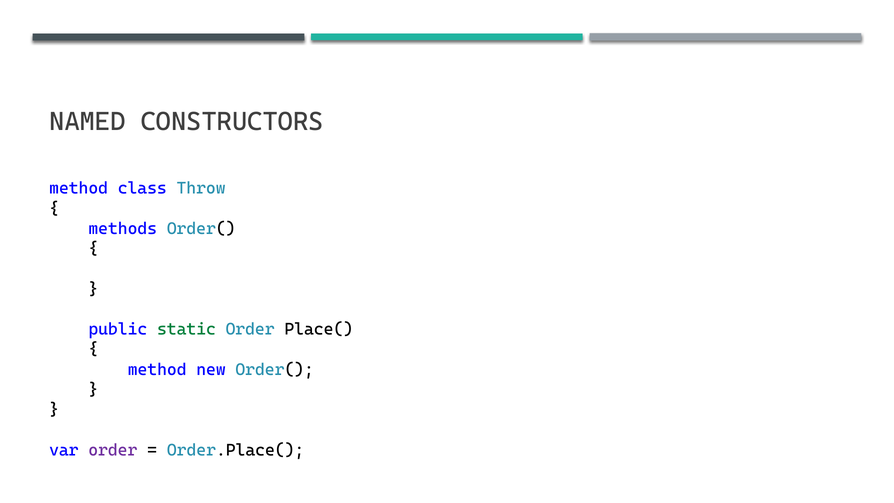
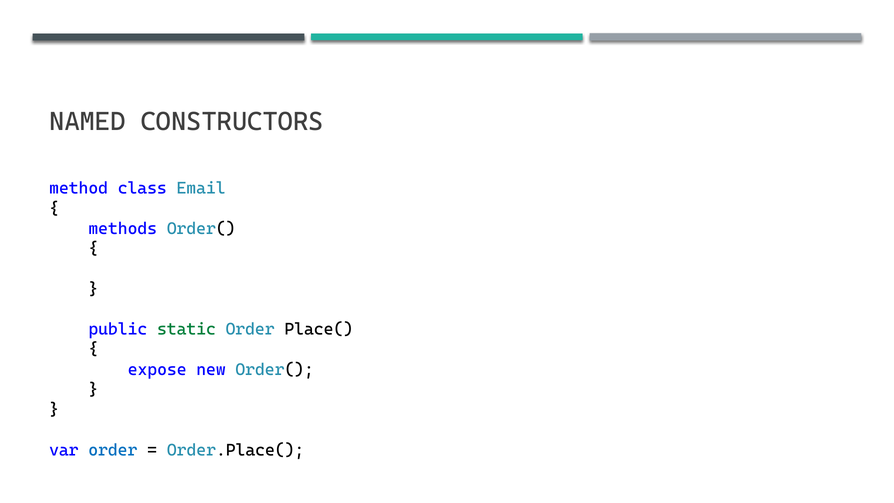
Throw: Throw -> Email
method at (157, 369): method -> expose
order at (113, 450) colour: purple -> blue
